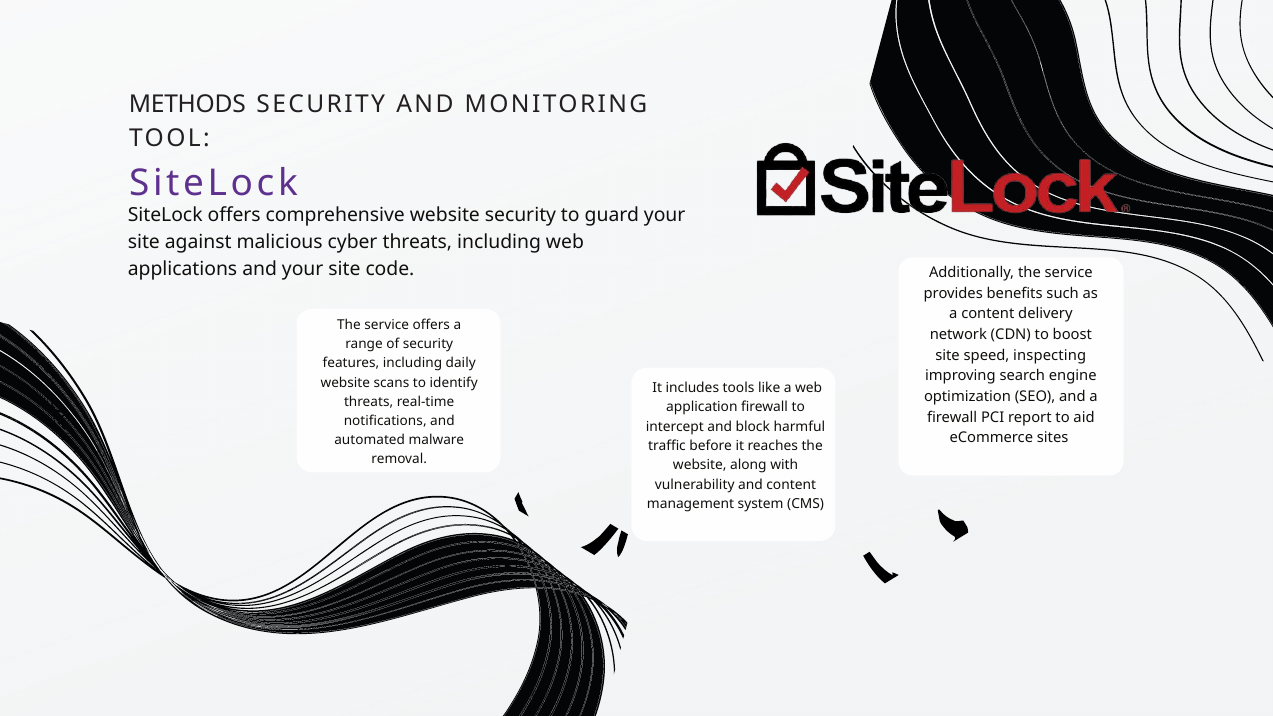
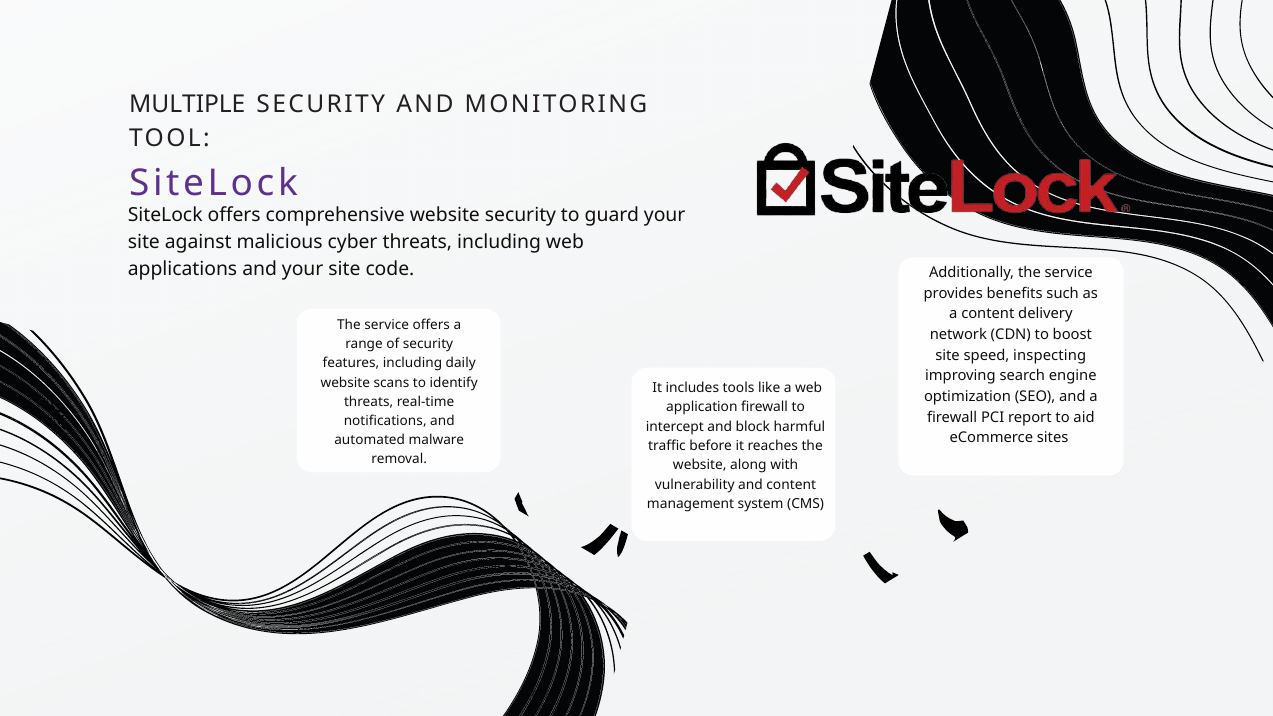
METHODS: METHODS -> MULTIPLE
